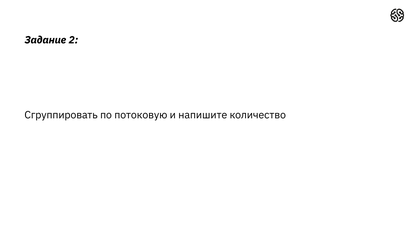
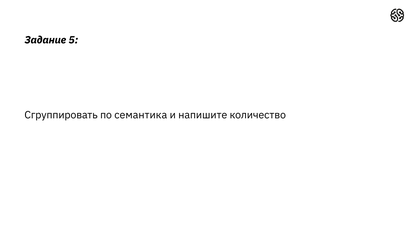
2: 2 -> 5
потоковую: потоковую -> семантика
